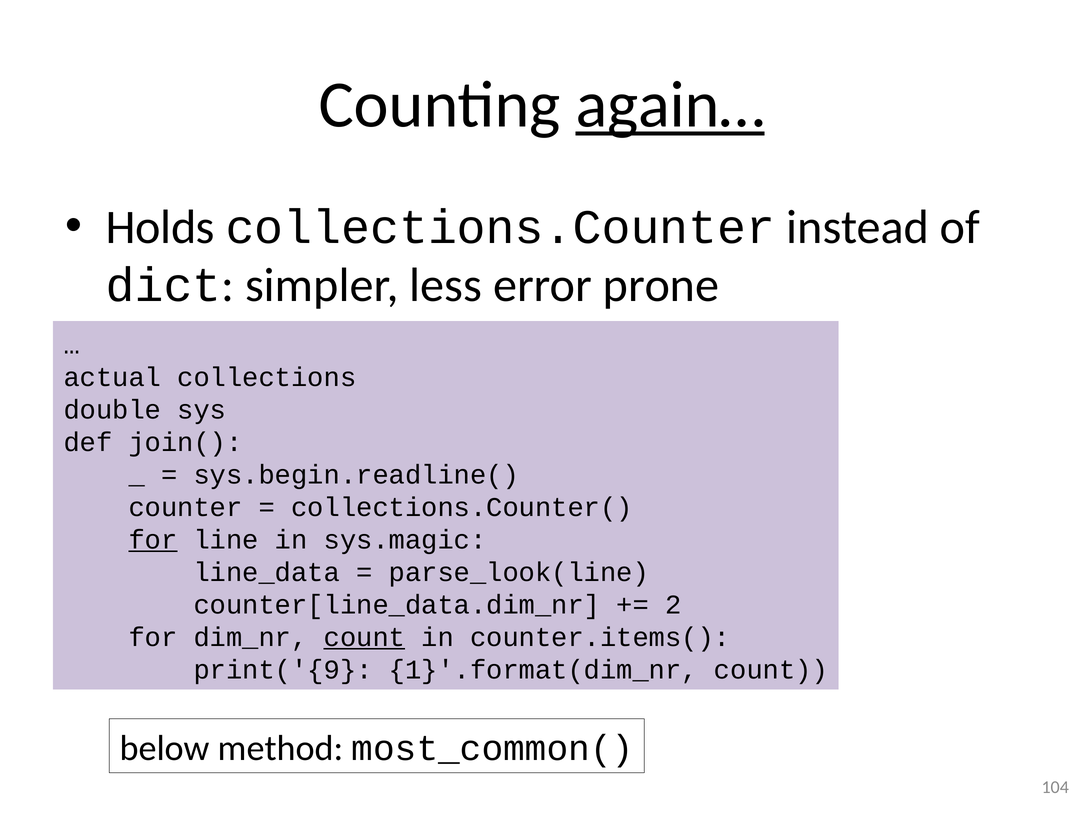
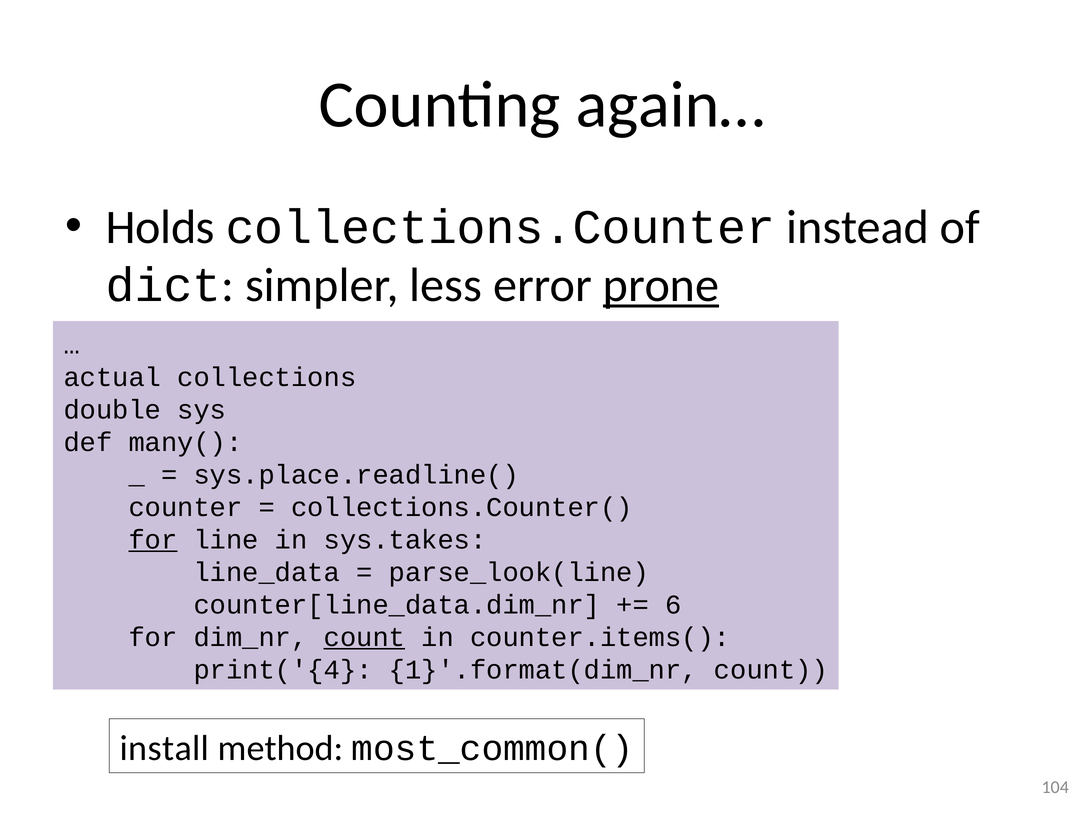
again… underline: present -> none
prone underline: none -> present
join(: join( -> many(
sys.begin.readline(: sys.begin.readline( -> sys.place.readline(
sys.magic: sys.magic -> sys.takes
2: 2 -> 6
print('{9: print('{9 -> print('{4
below: below -> install
